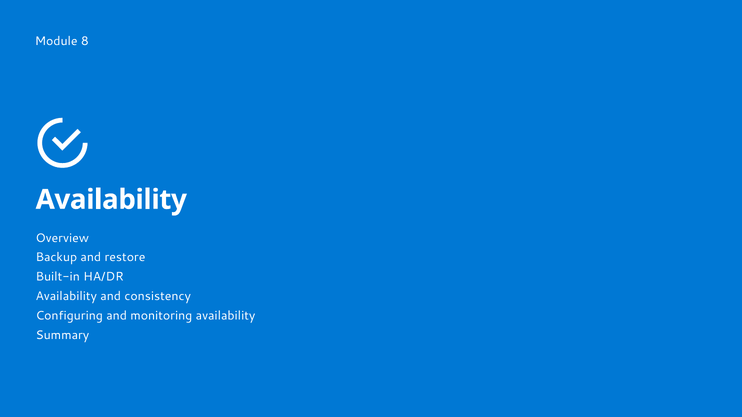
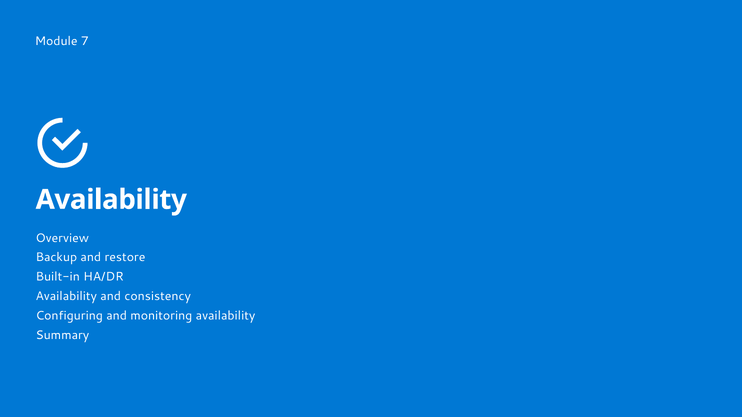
8: 8 -> 7
